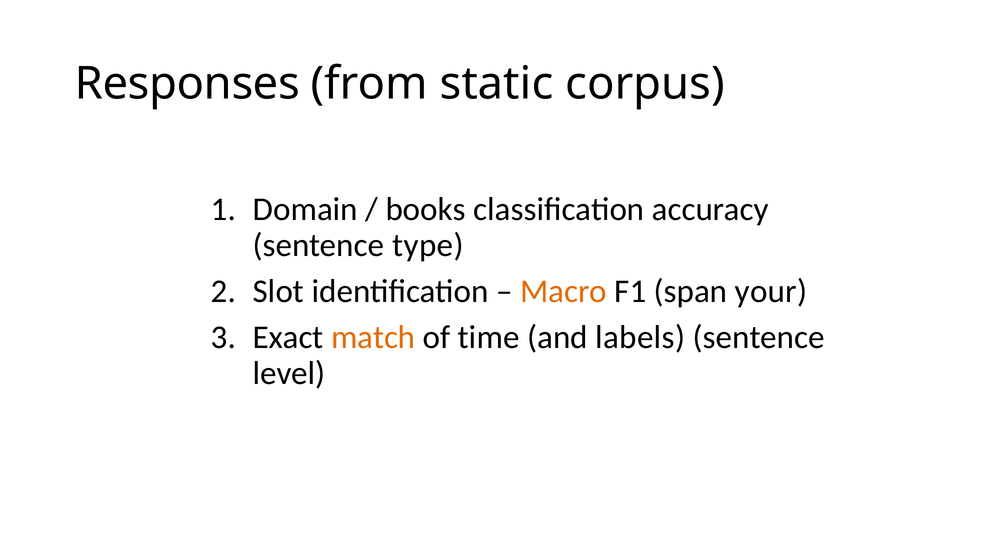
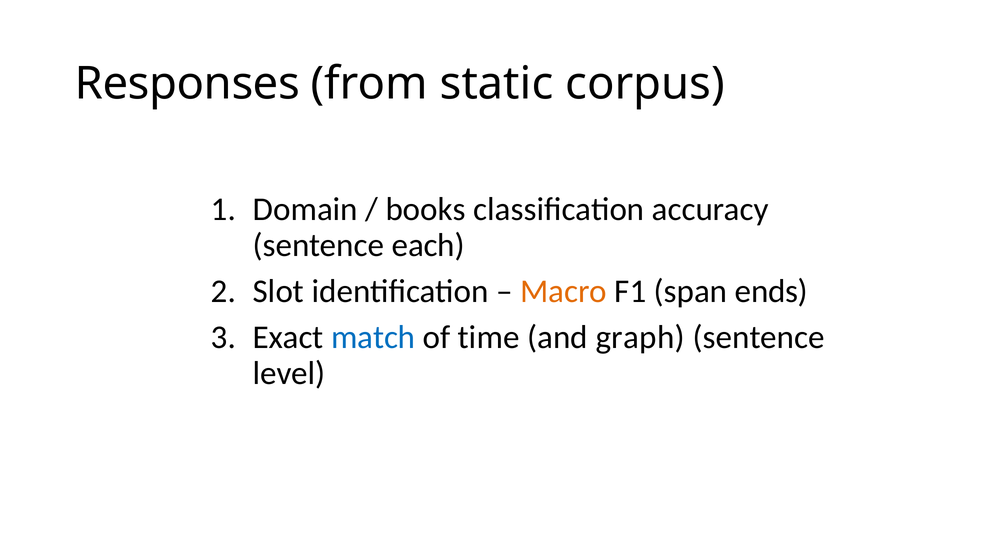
type: type -> each
your: your -> ends
match colour: orange -> blue
labels: labels -> graph
